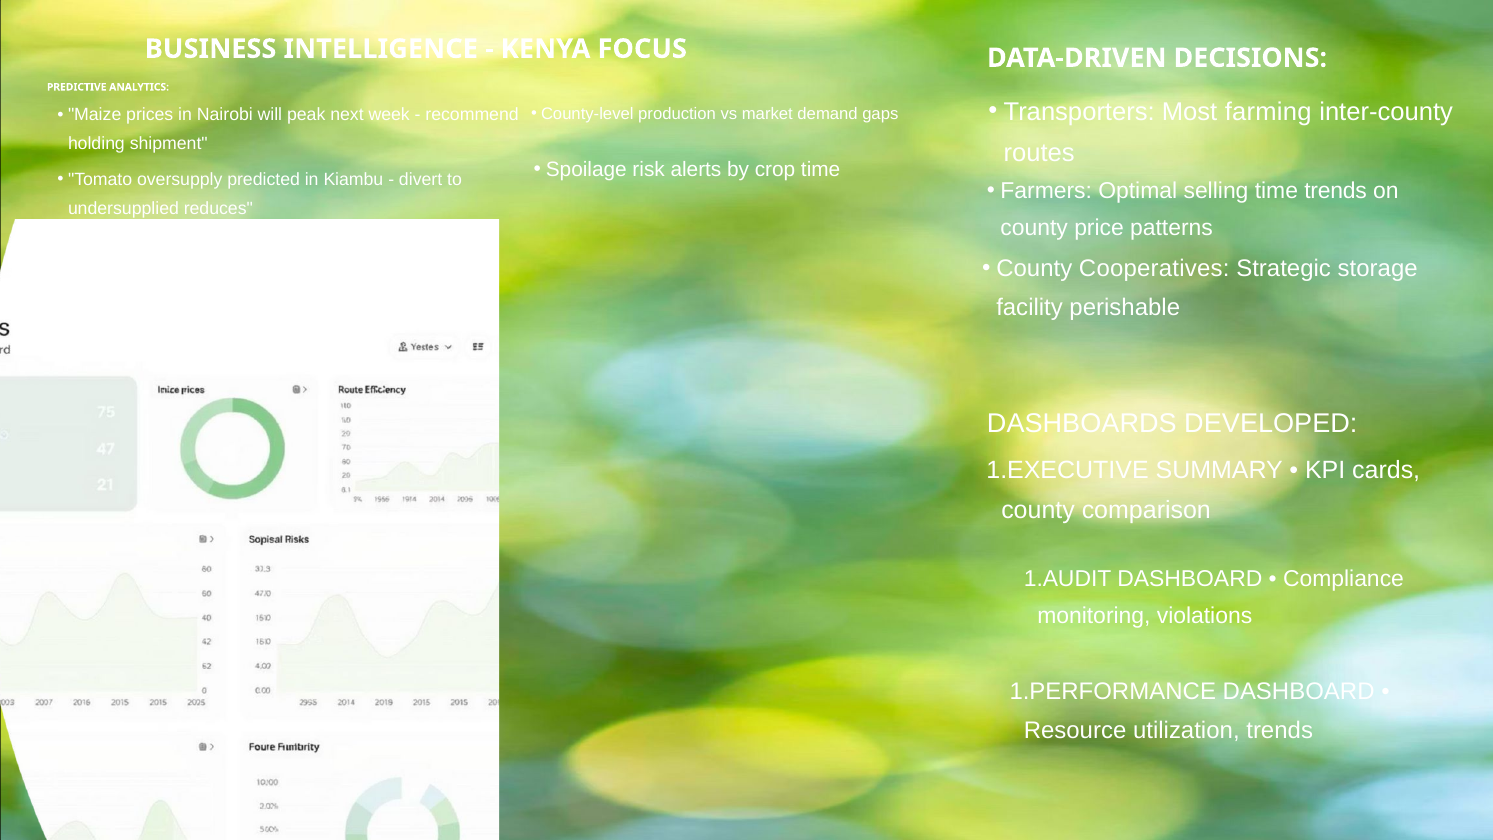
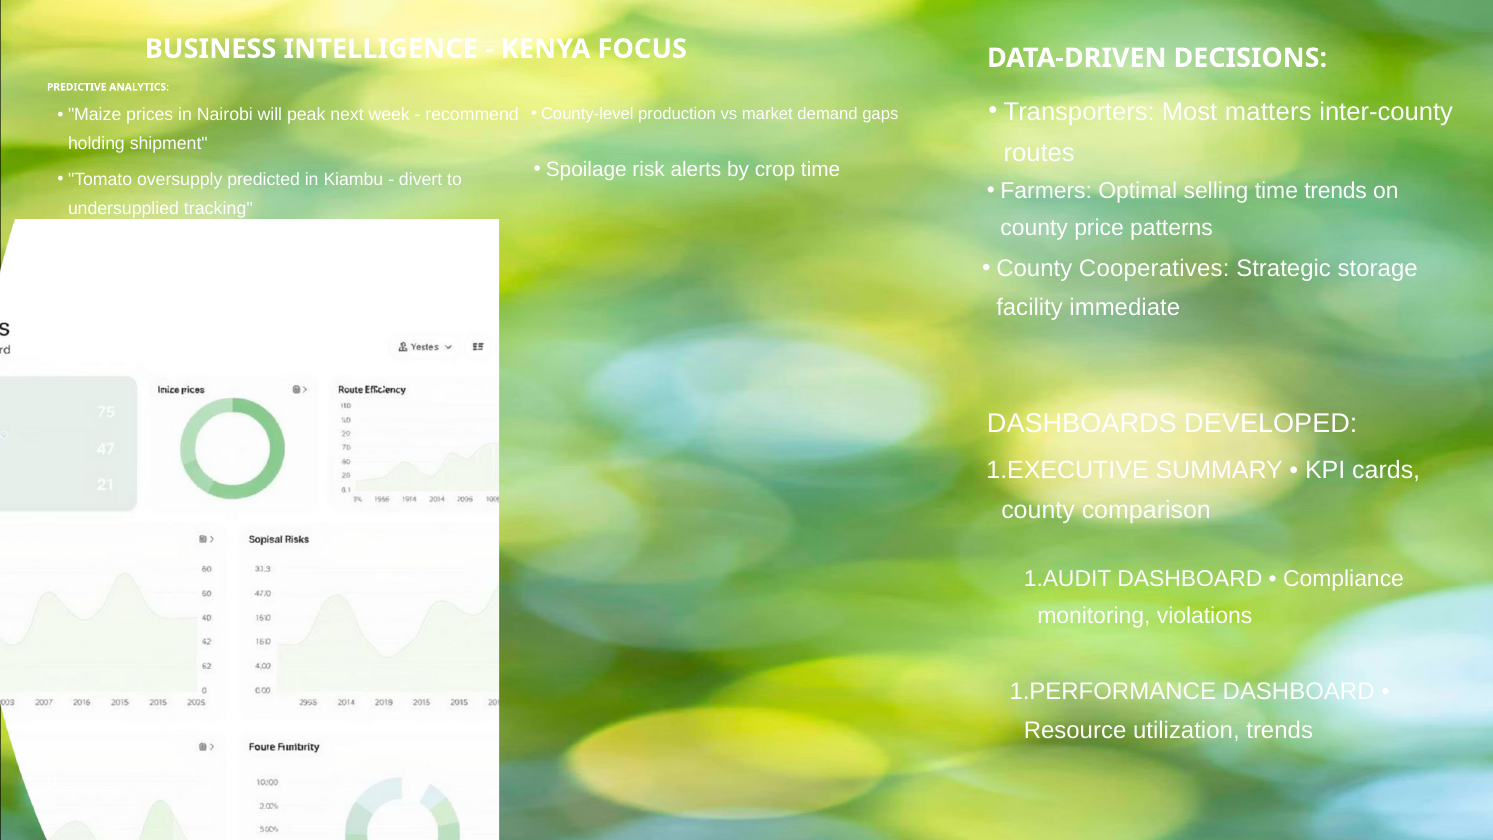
farming: farming -> matters
reduces: reduces -> tracking
perishable: perishable -> immediate
